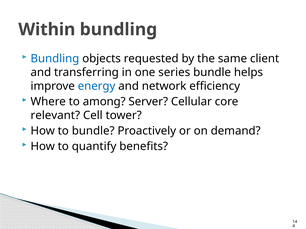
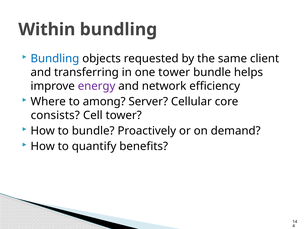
one series: series -> tower
energy colour: blue -> purple
relevant: relevant -> consists
